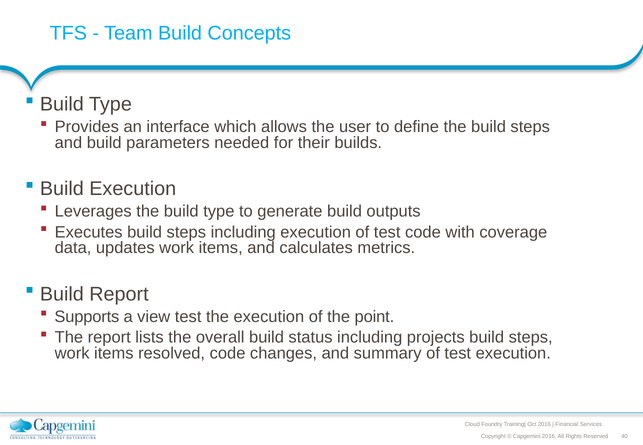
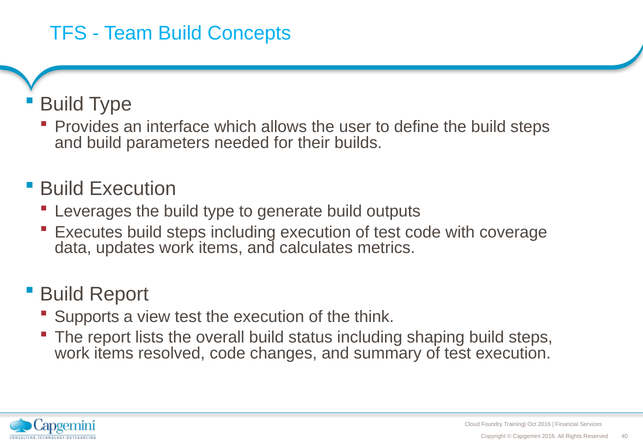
point: point -> think
projects: projects -> shaping
